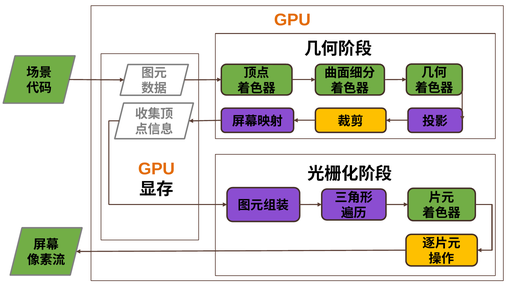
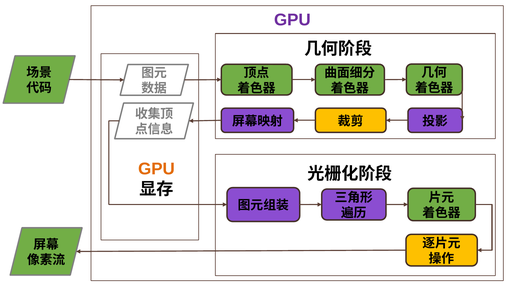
GPU at (292, 20) colour: orange -> purple
